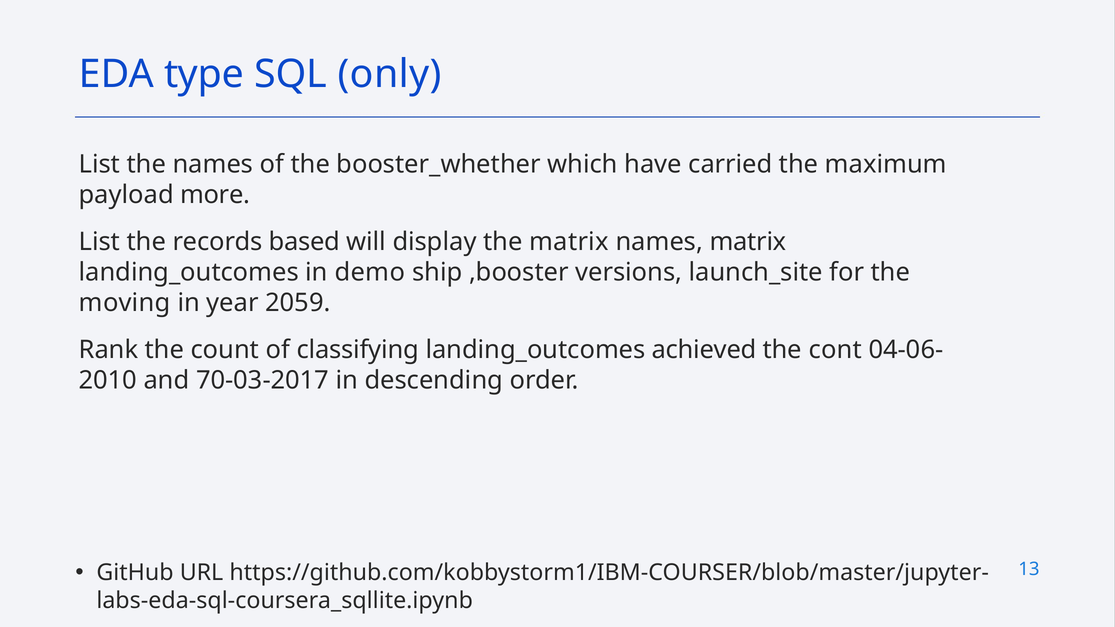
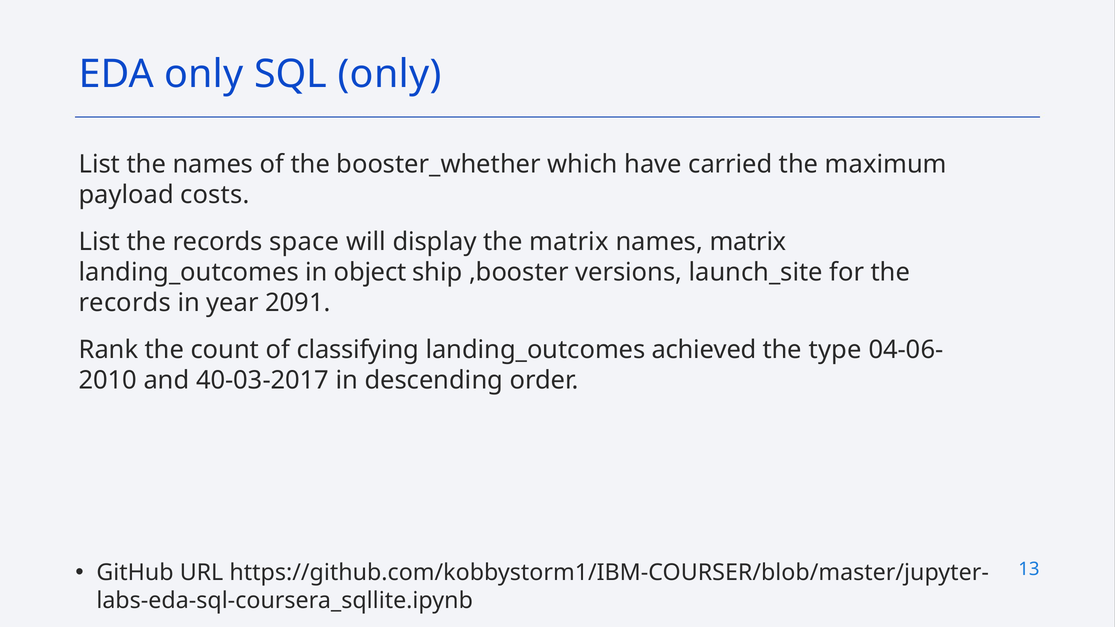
EDA type: type -> only
more: more -> costs
based: based -> space
demo: demo -> object
moving at (125, 303): moving -> records
2059: 2059 -> 2091
cont: cont -> type
70-03-2017: 70-03-2017 -> 40-03-2017
